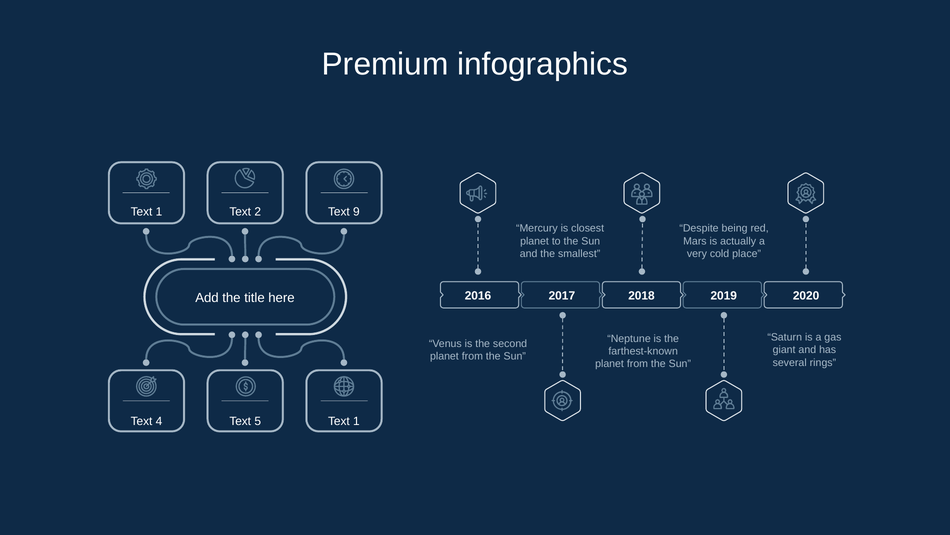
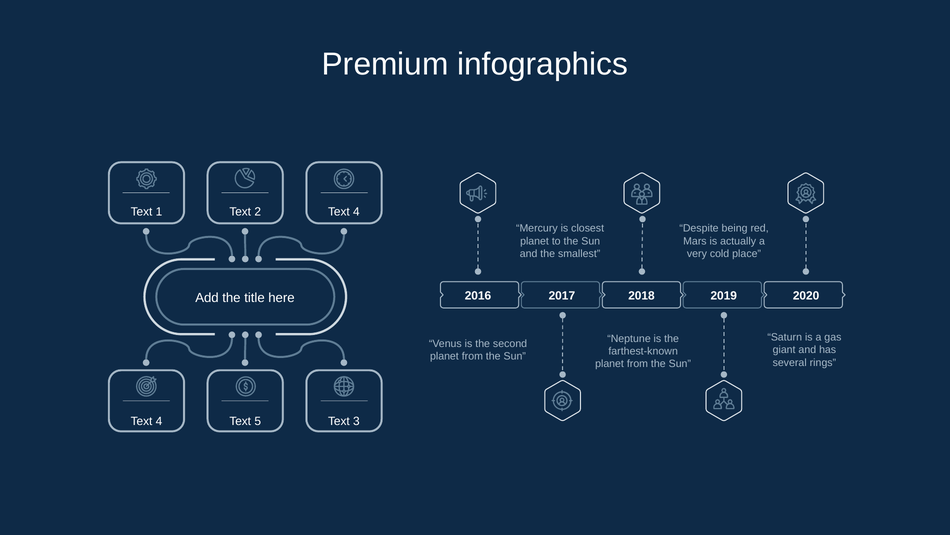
2 Text 9: 9 -> 4
5 Text 1: 1 -> 3
